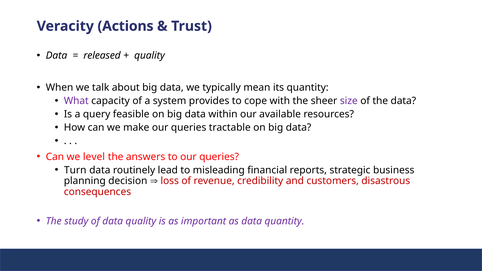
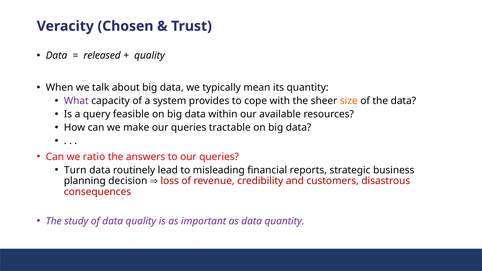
Actions: Actions -> Chosen
size colour: purple -> orange
level: level -> ratio
